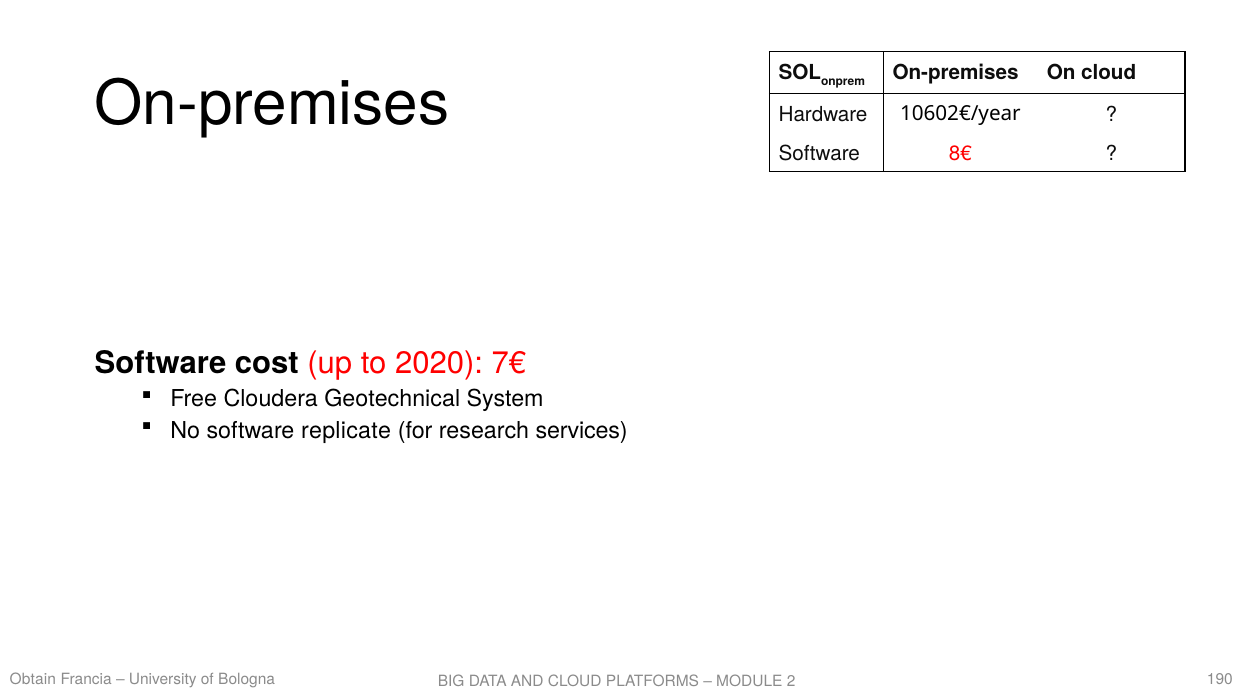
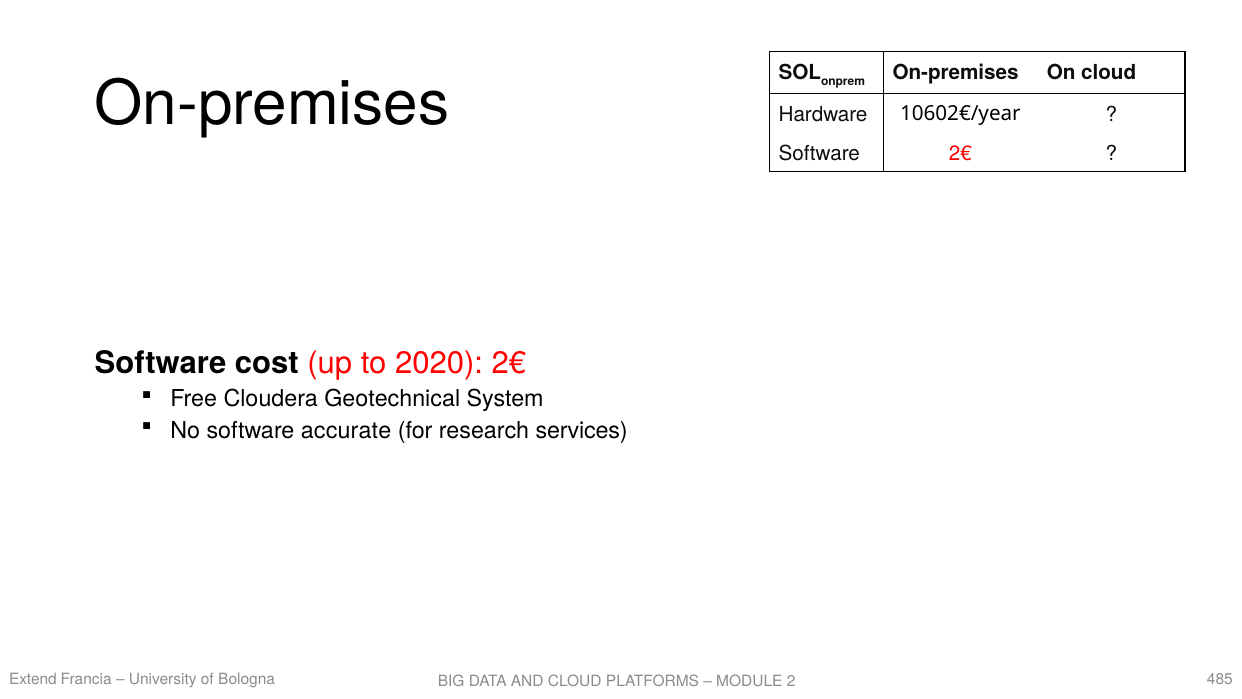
Software 8€: 8€ -> 2€
2020 7€: 7€ -> 2€
replicate: replicate -> accurate
Obtain: Obtain -> Extend
190: 190 -> 485
